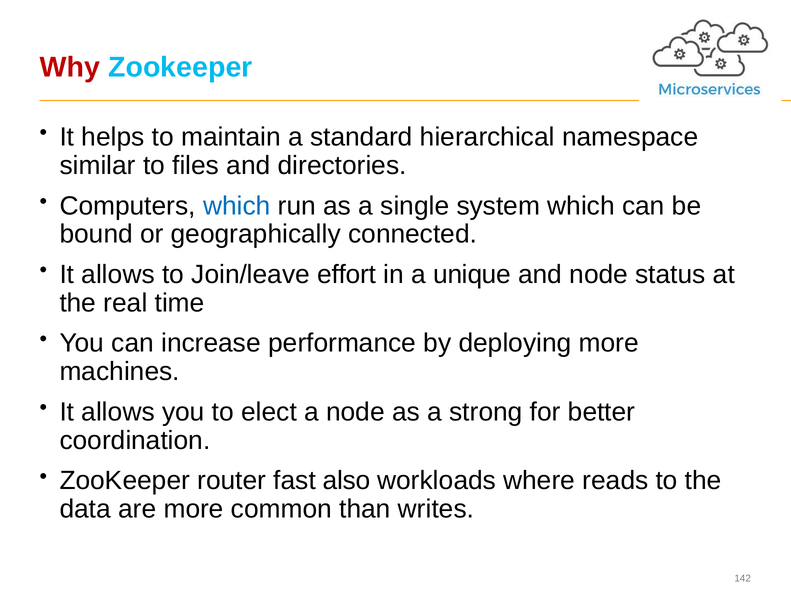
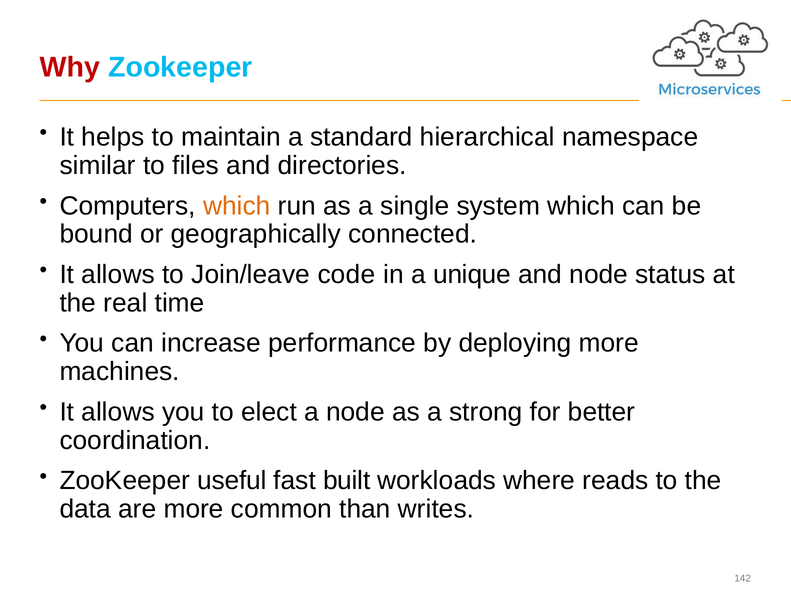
which at (237, 206) colour: blue -> orange
effort: effort -> code
router: router -> useful
also: also -> built
